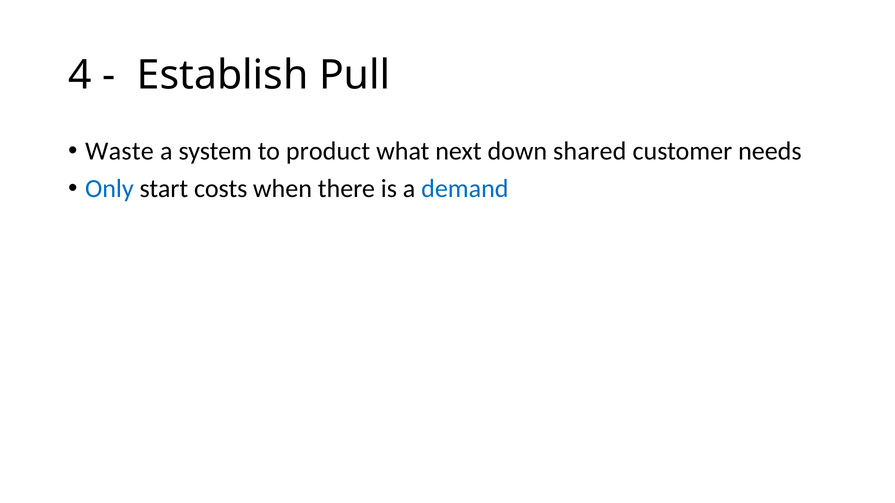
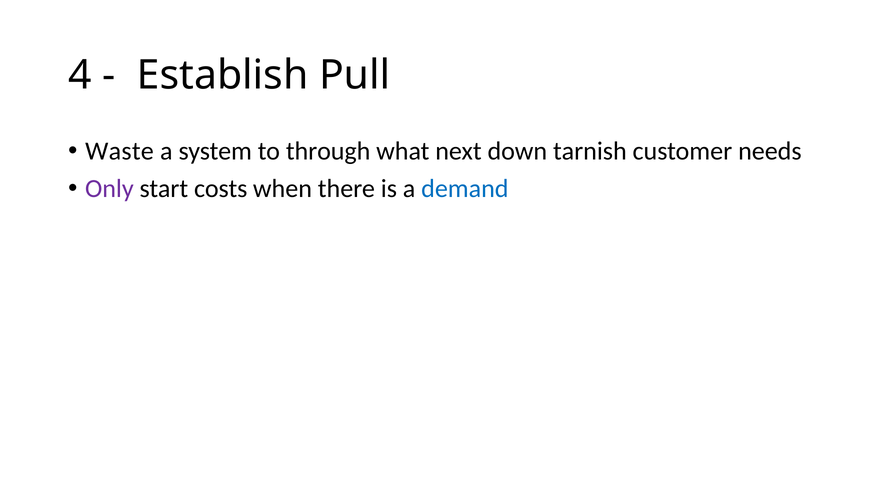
product: product -> through
shared: shared -> tarnish
Only colour: blue -> purple
